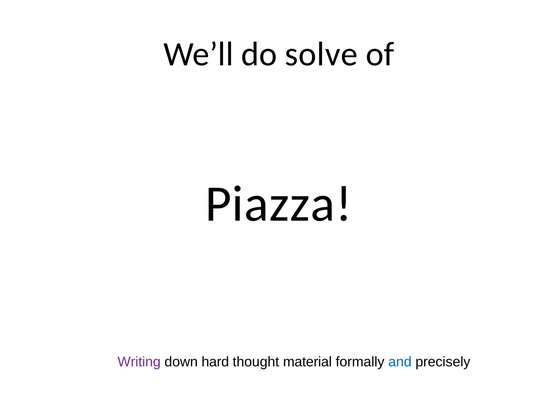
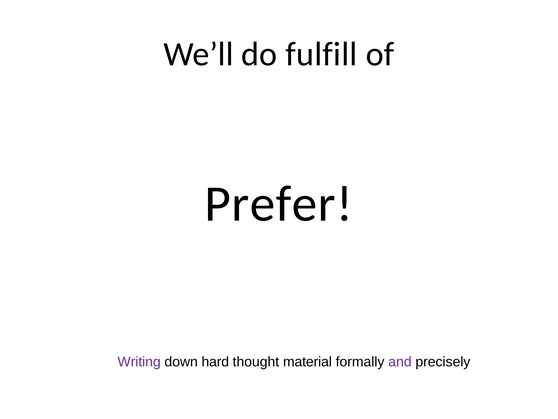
solve: solve -> fulfill
Piazza: Piazza -> Prefer
and colour: blue -> purple
